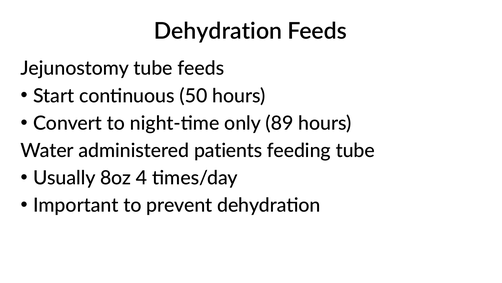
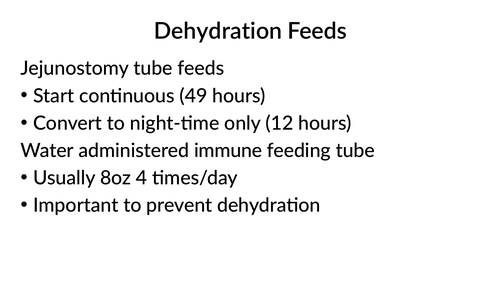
50: 50 -> 49
89: 89 -> 12
patients: patients -> immune
